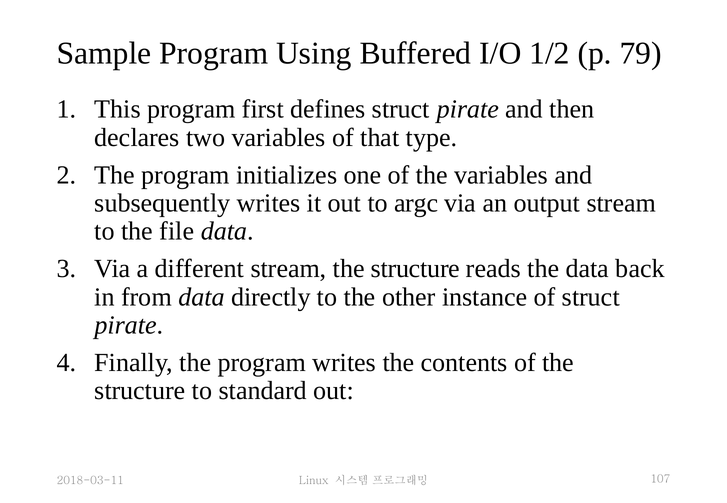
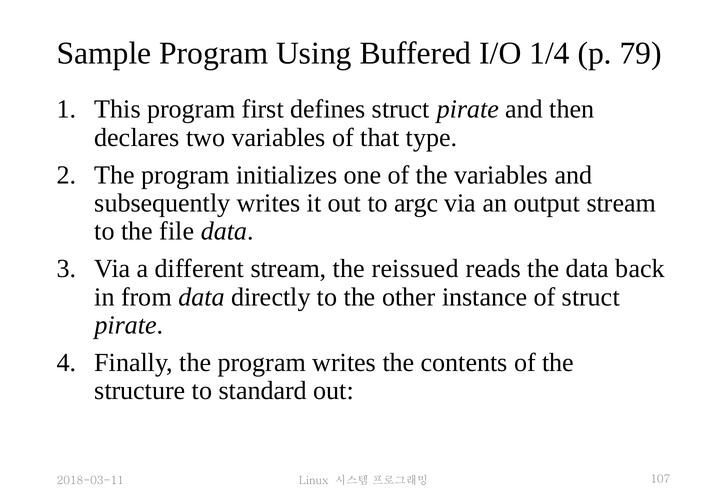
1/2: 1/2 -> 1/4
stream the structure: structure -> reissued
